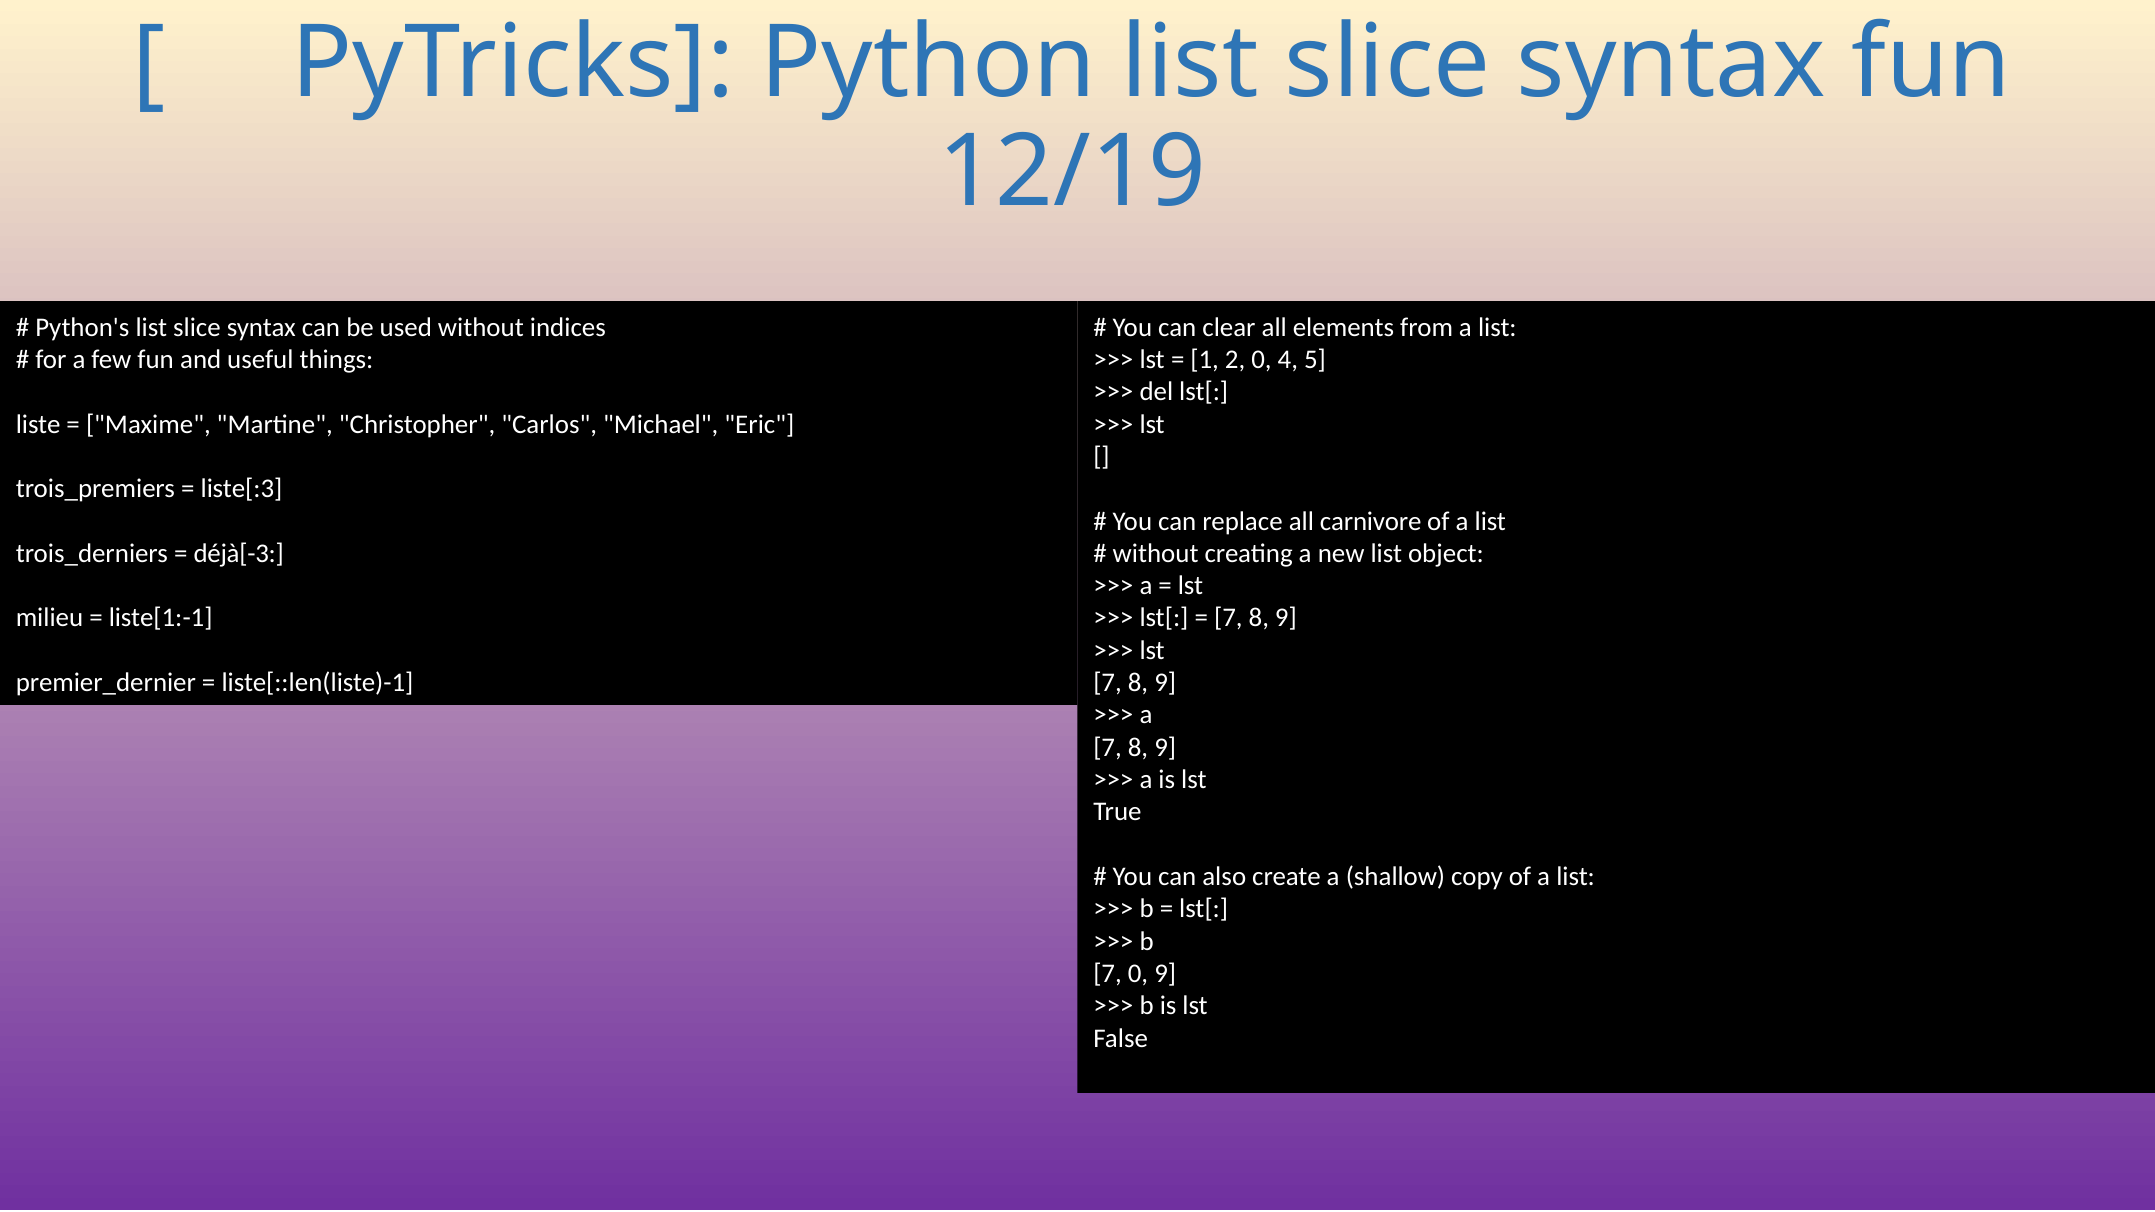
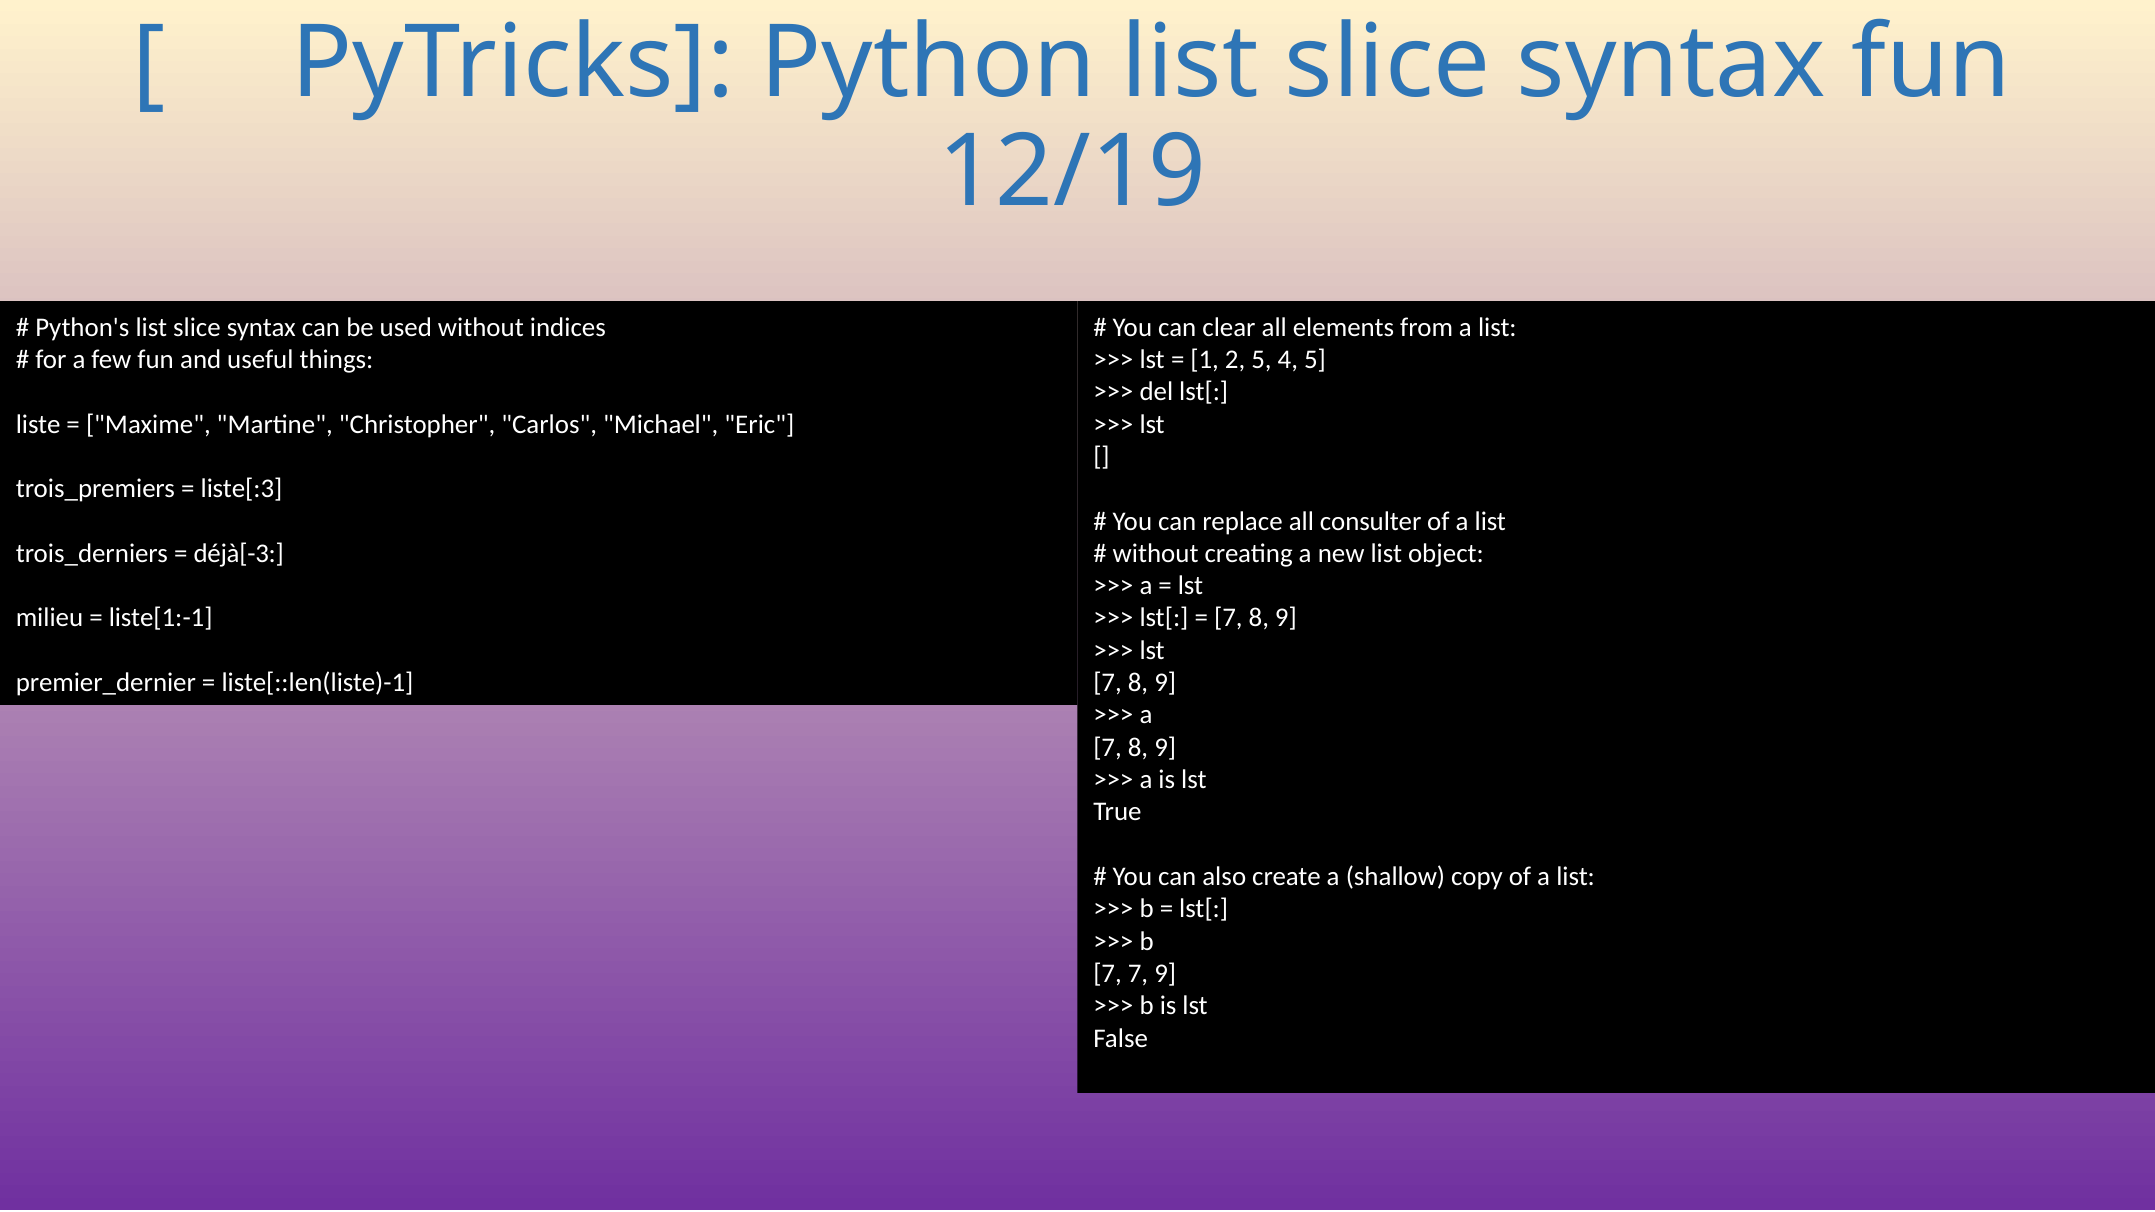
2 0: 0 -> 5
carnivore: carnivore -> consulter
7 0: 0 -> 7
